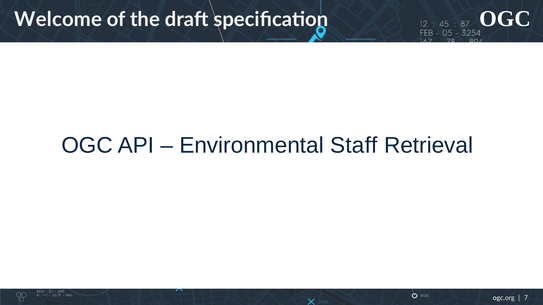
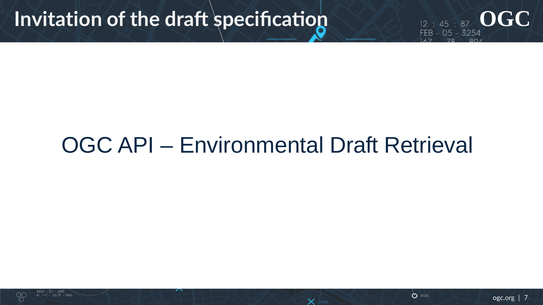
Welcome: Welcome -> Invitation
Environmental Staff: Staff -> Draft
